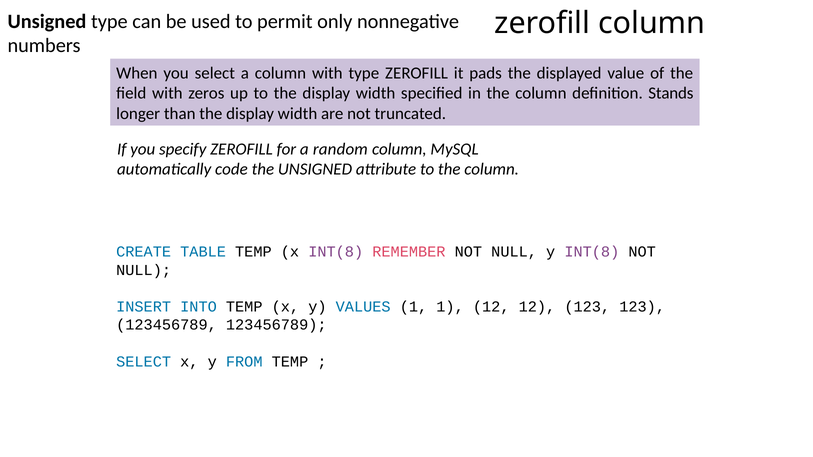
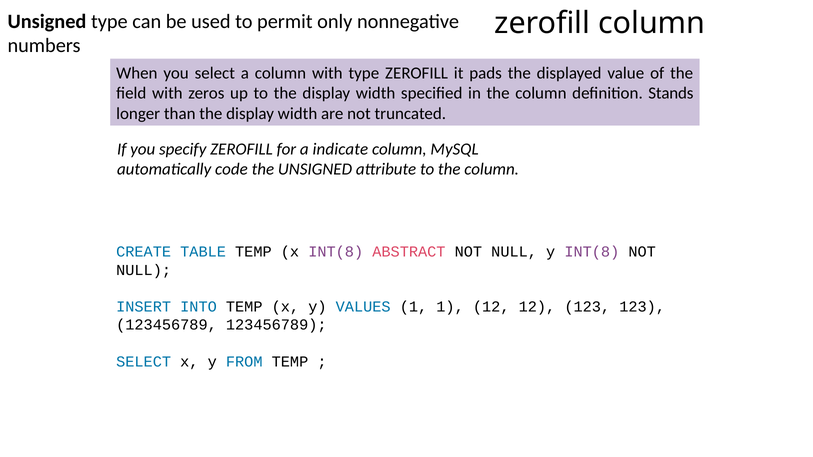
random: random -> indicate
REMEMBER: REMEMBER -> ABSTRACT
